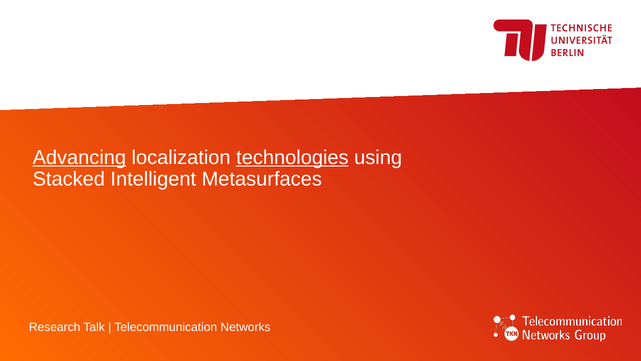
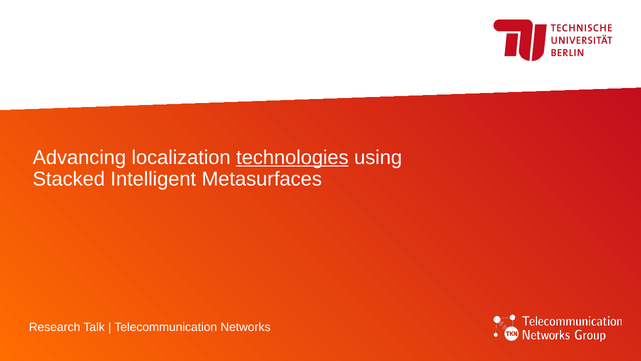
Advancing underline: present -> none
